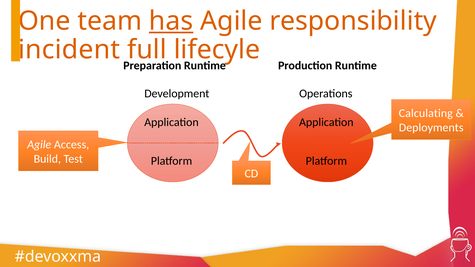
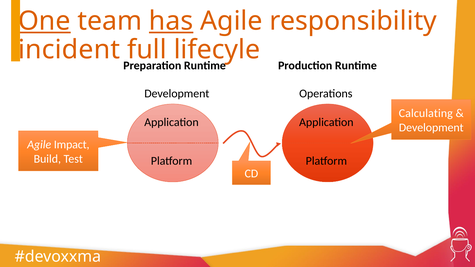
One underline: none -> present
Deployments at (431, 128): Deployments -> Development
Access: Access -> Impact
